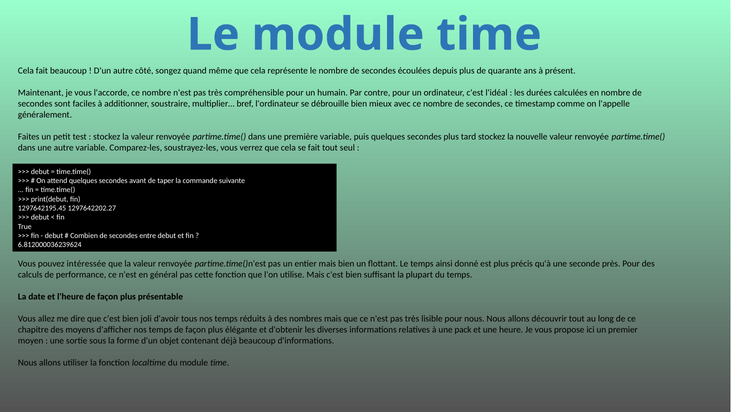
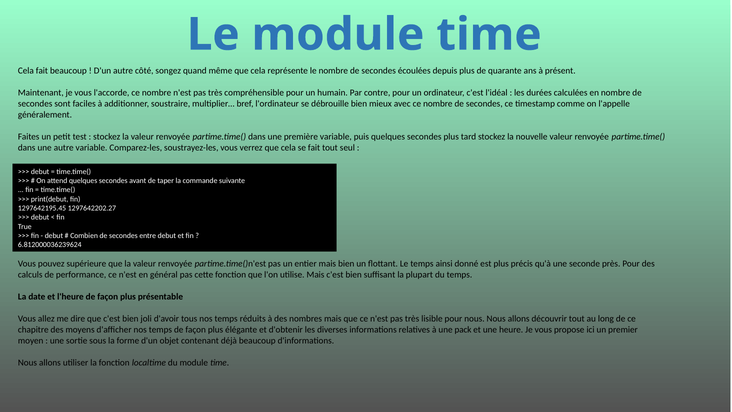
intéressée: intéressée -> supérieure
